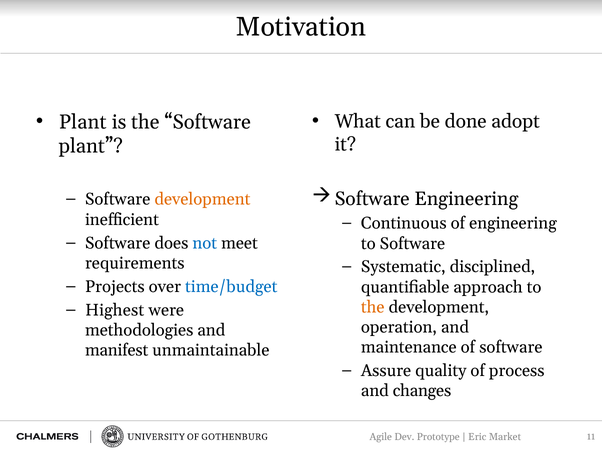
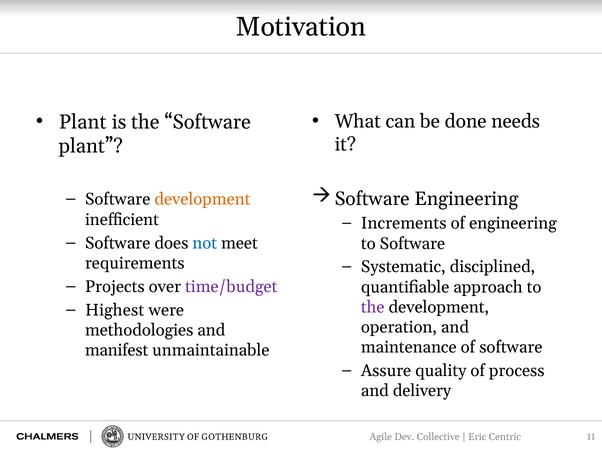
adopt: adopt -> needs
Continuous: Continuous -> Increments
time/budget colour: blue -> purple
the at (373, 307) colour: orange -> purple
changes: changes -> delivery
Prototype: Prototype -> Collective
Market: Market -> Centric
